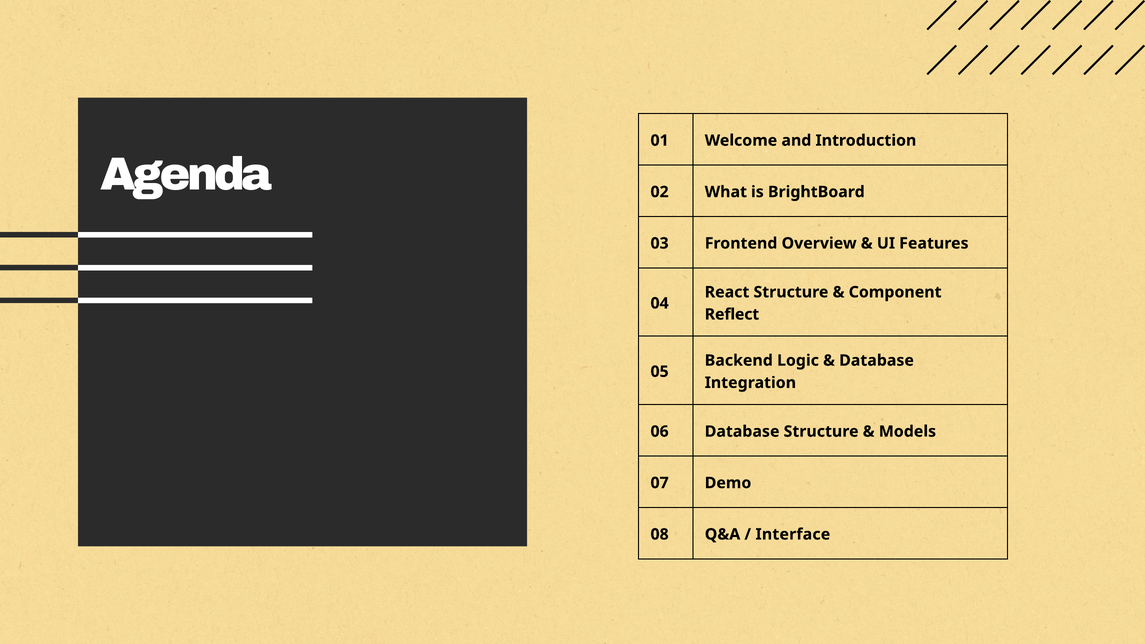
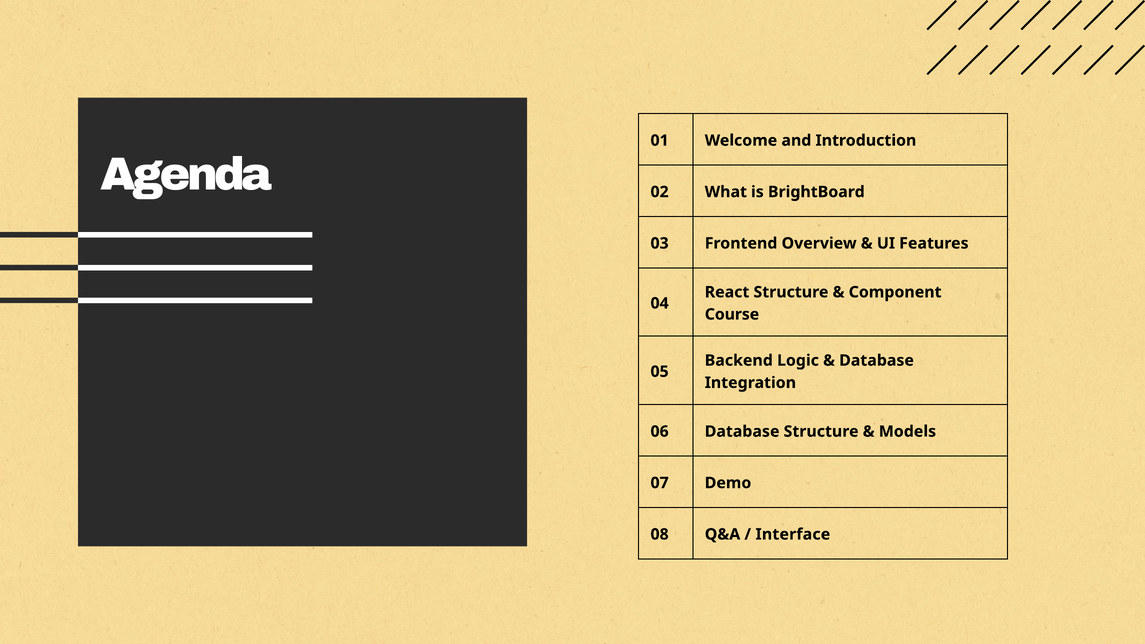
Reflect: Reflect -> Course
